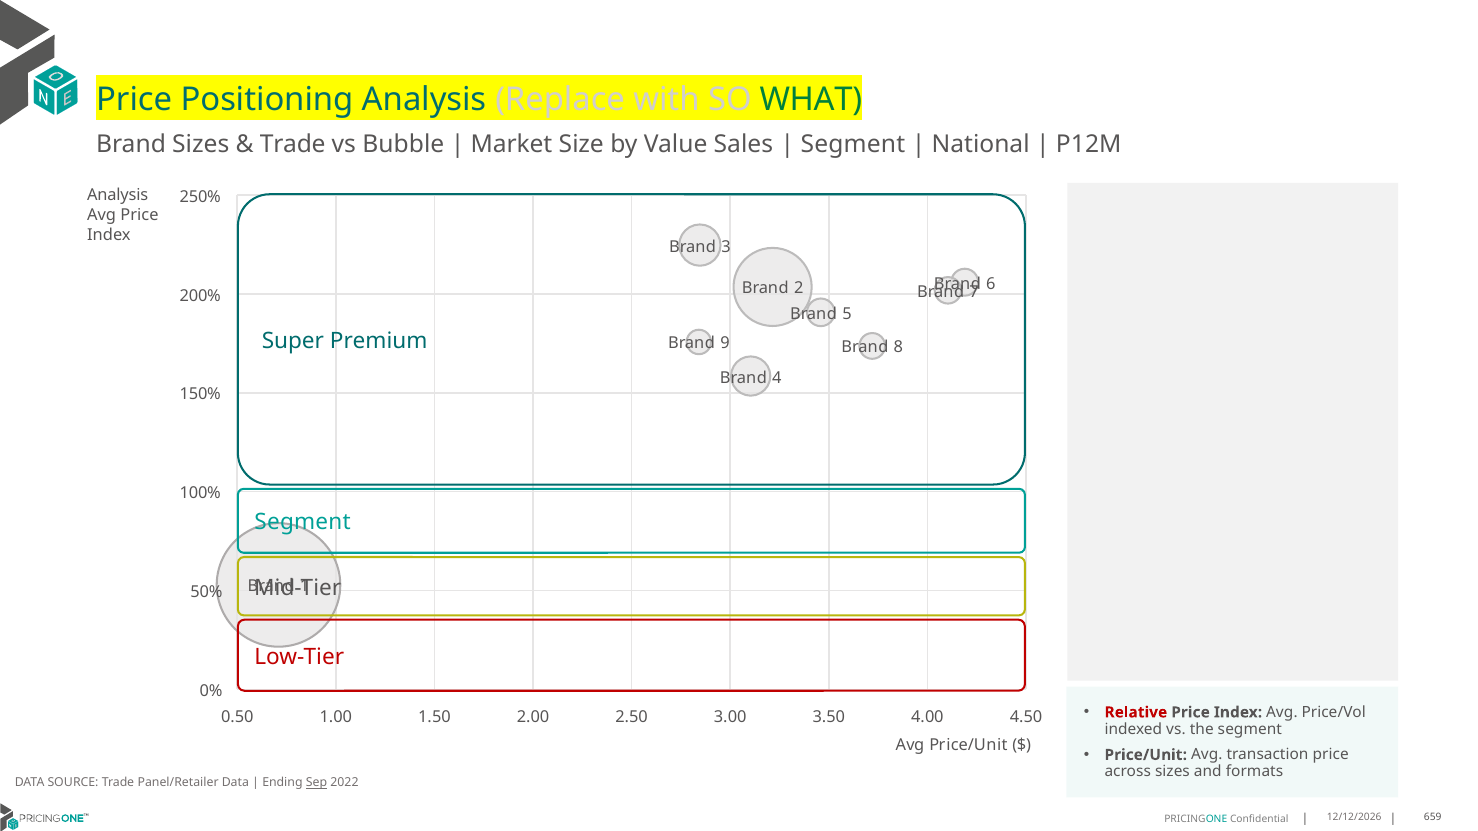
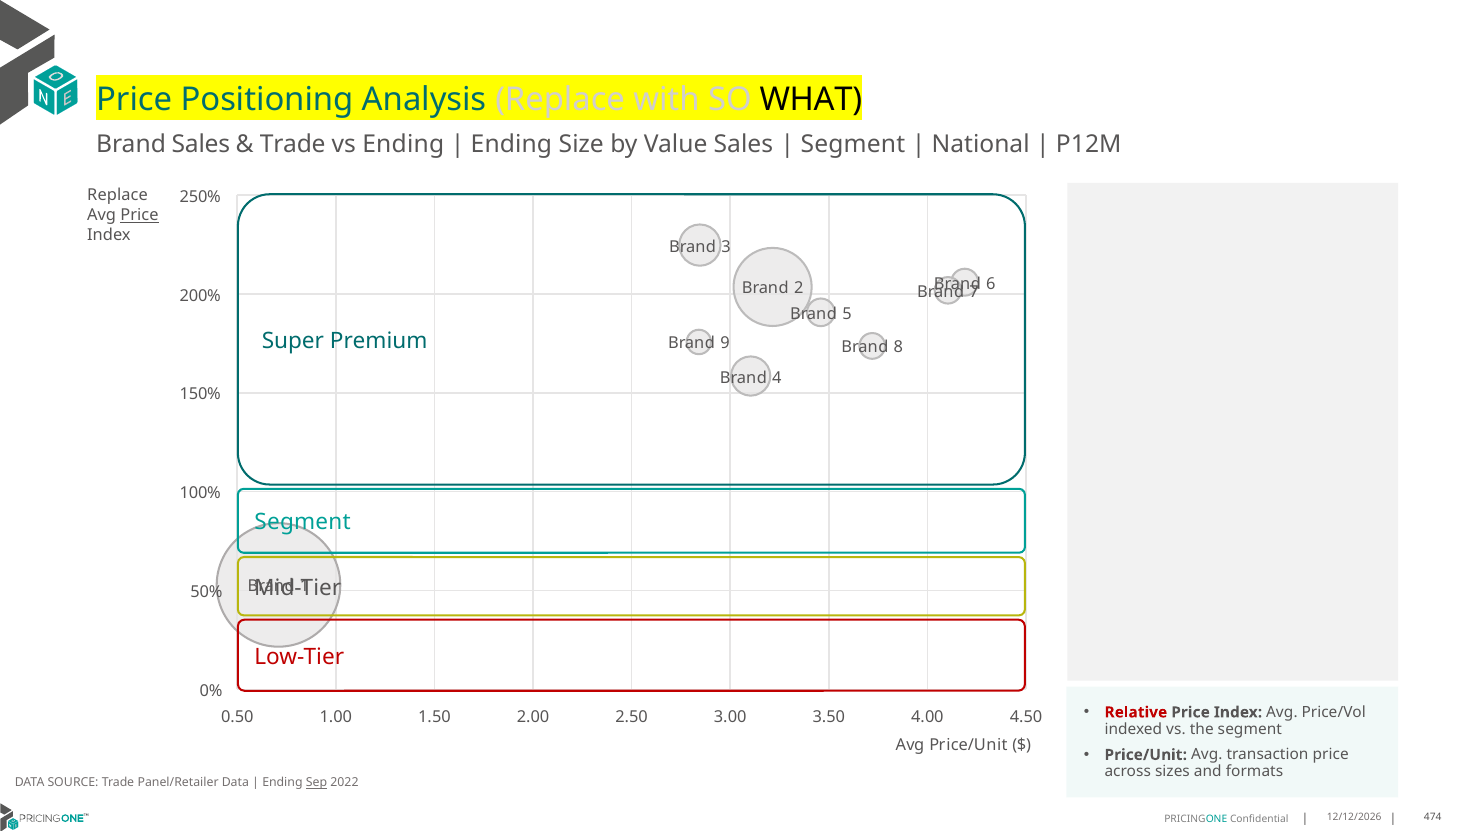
WHAT colour: green -> black
Brand Sizes: Sizes -> Sales
vs Bubble: Bubble -> Ending
Market at (512, 144): Market -> Ending
Analysis at (118, 195): Analysis -> Replace
Price at (140, 215) underline: none -> present
659: 659 -> 474
